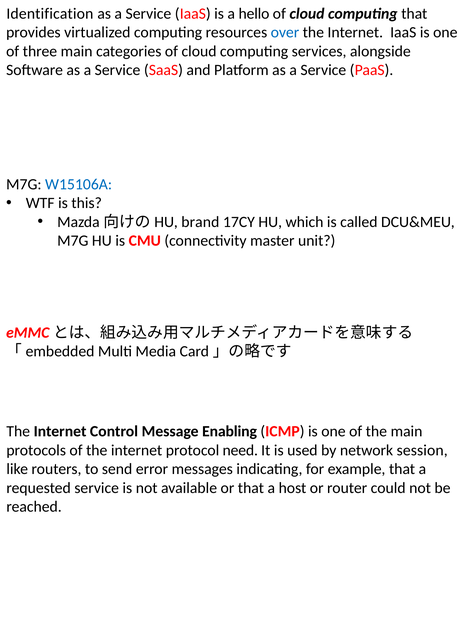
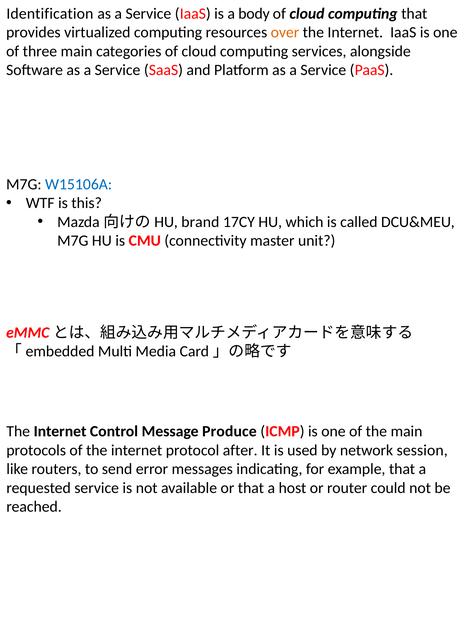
hello: hello -> body
over colour: blue -> orange
Enabling: Enabling -> Produce
need: need -> after
